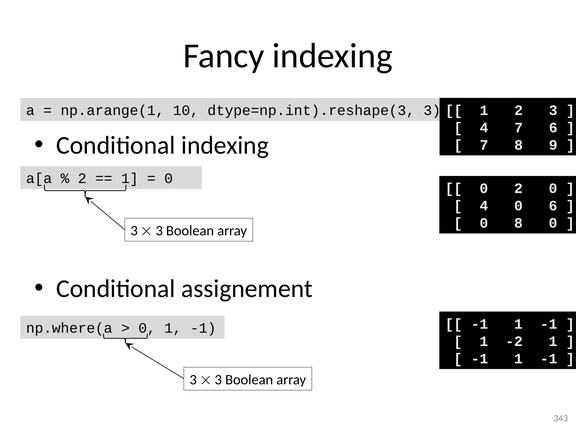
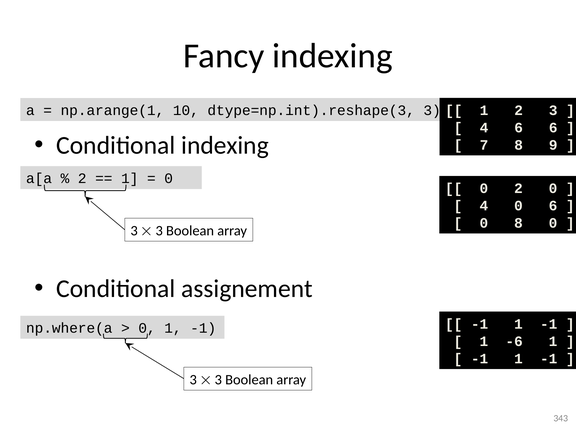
4 7: 7 -> 6
-2: -2 -> -6
